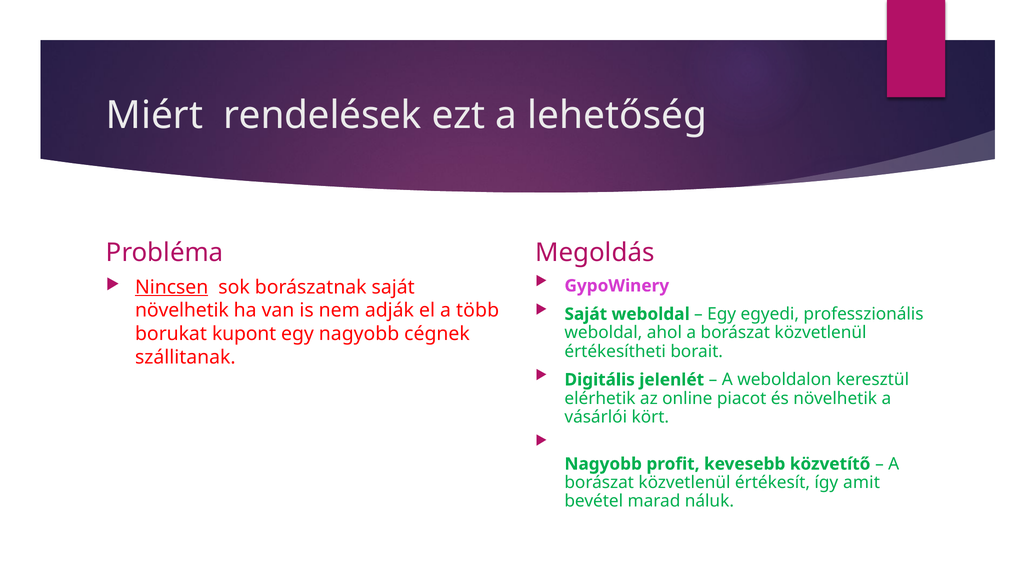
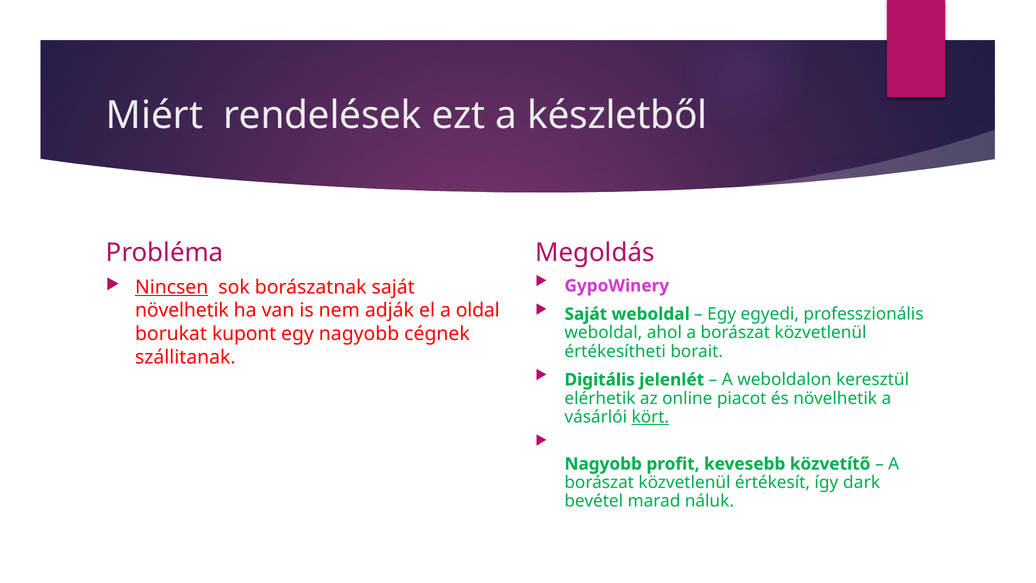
lehetőség: lehetőség -> készletből
több: több -> oldal
kört underline: none -> present
amit: amit -> dark
